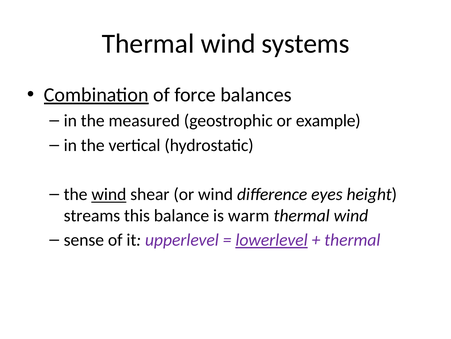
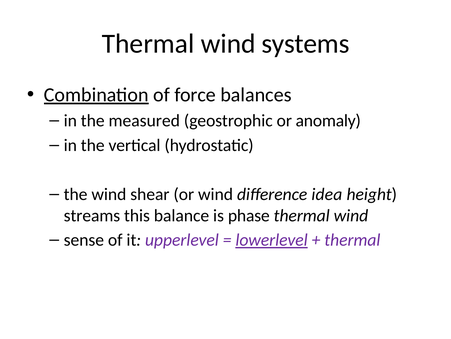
example: example -> anomaly
wind at (109, 194) underline: present -> none
eyes: eyes -> idea
warm: warm -> phase
